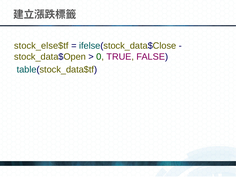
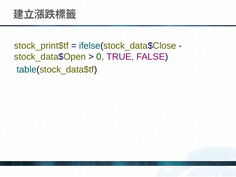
stock_else$tf: stock_else$tf -> stock_print$tf
